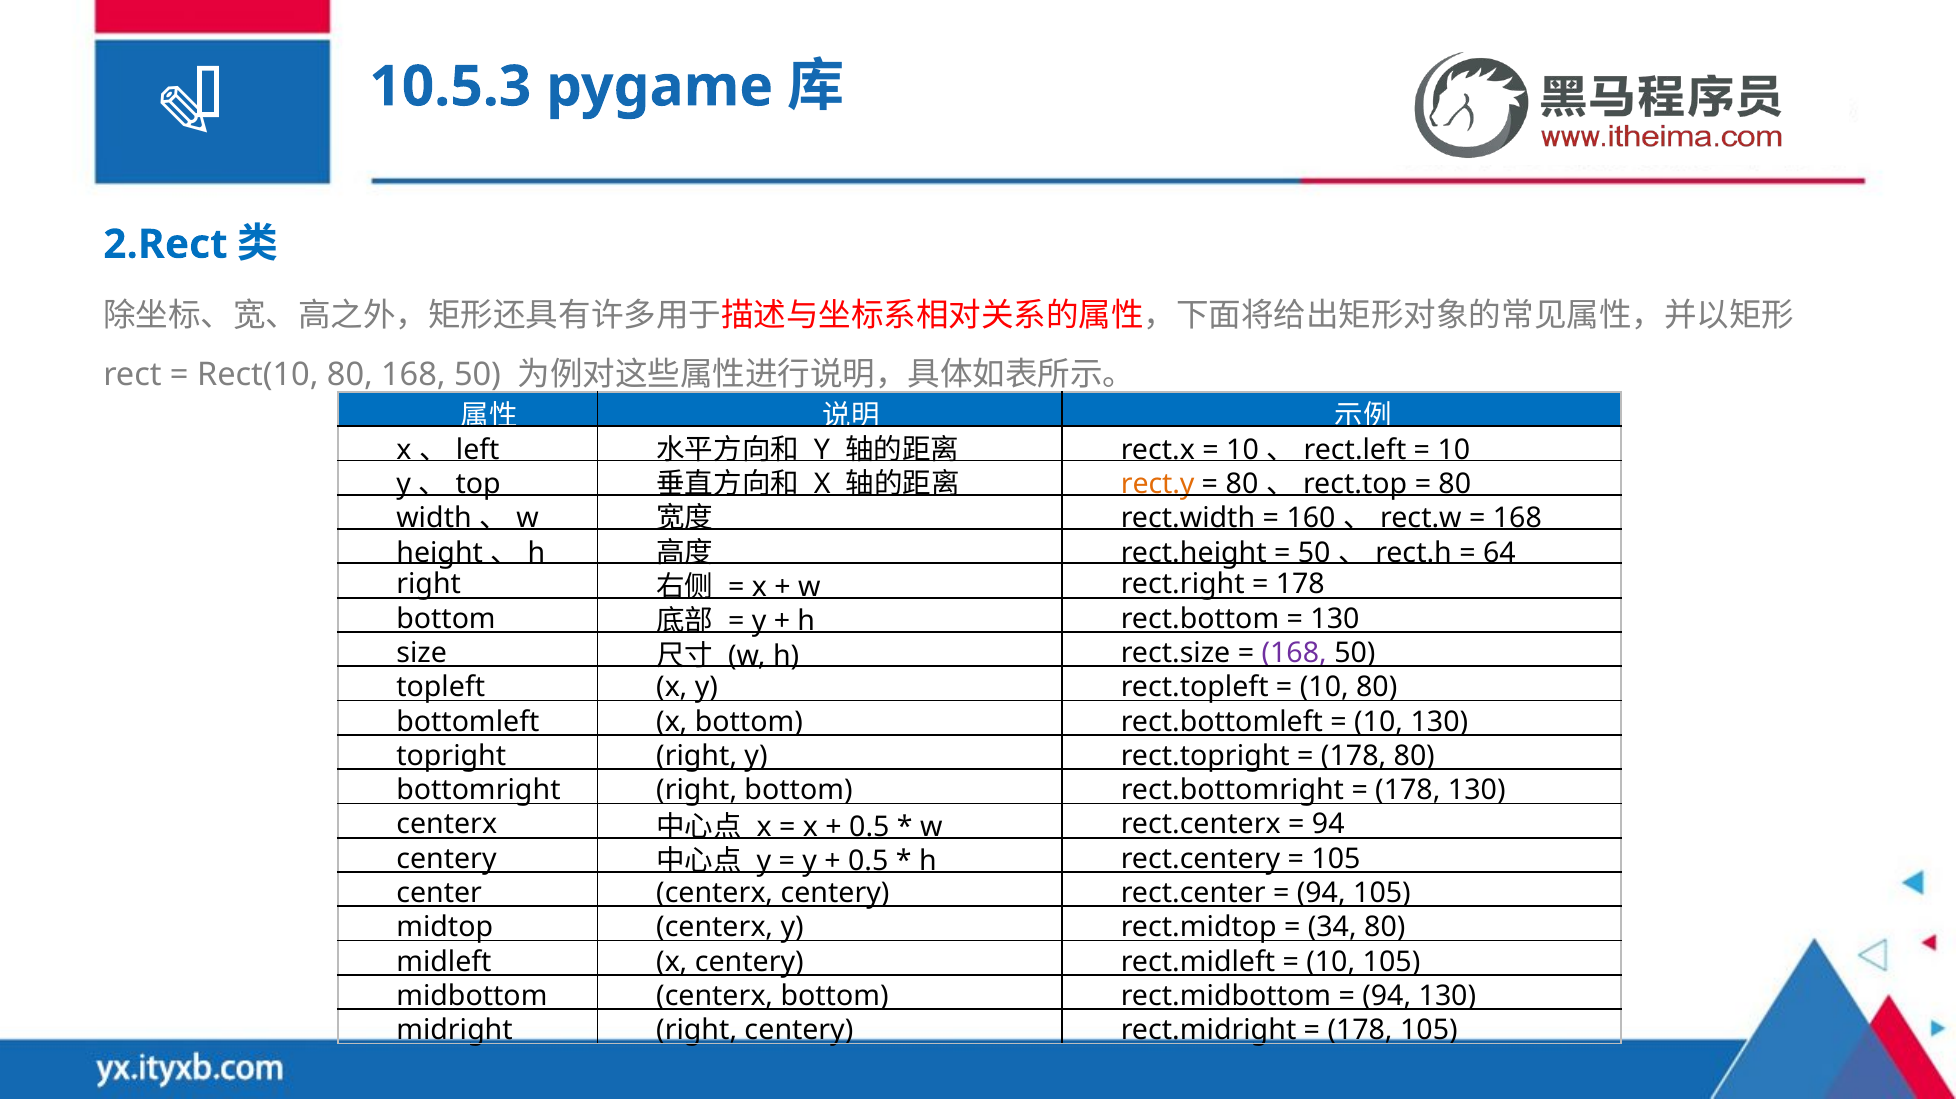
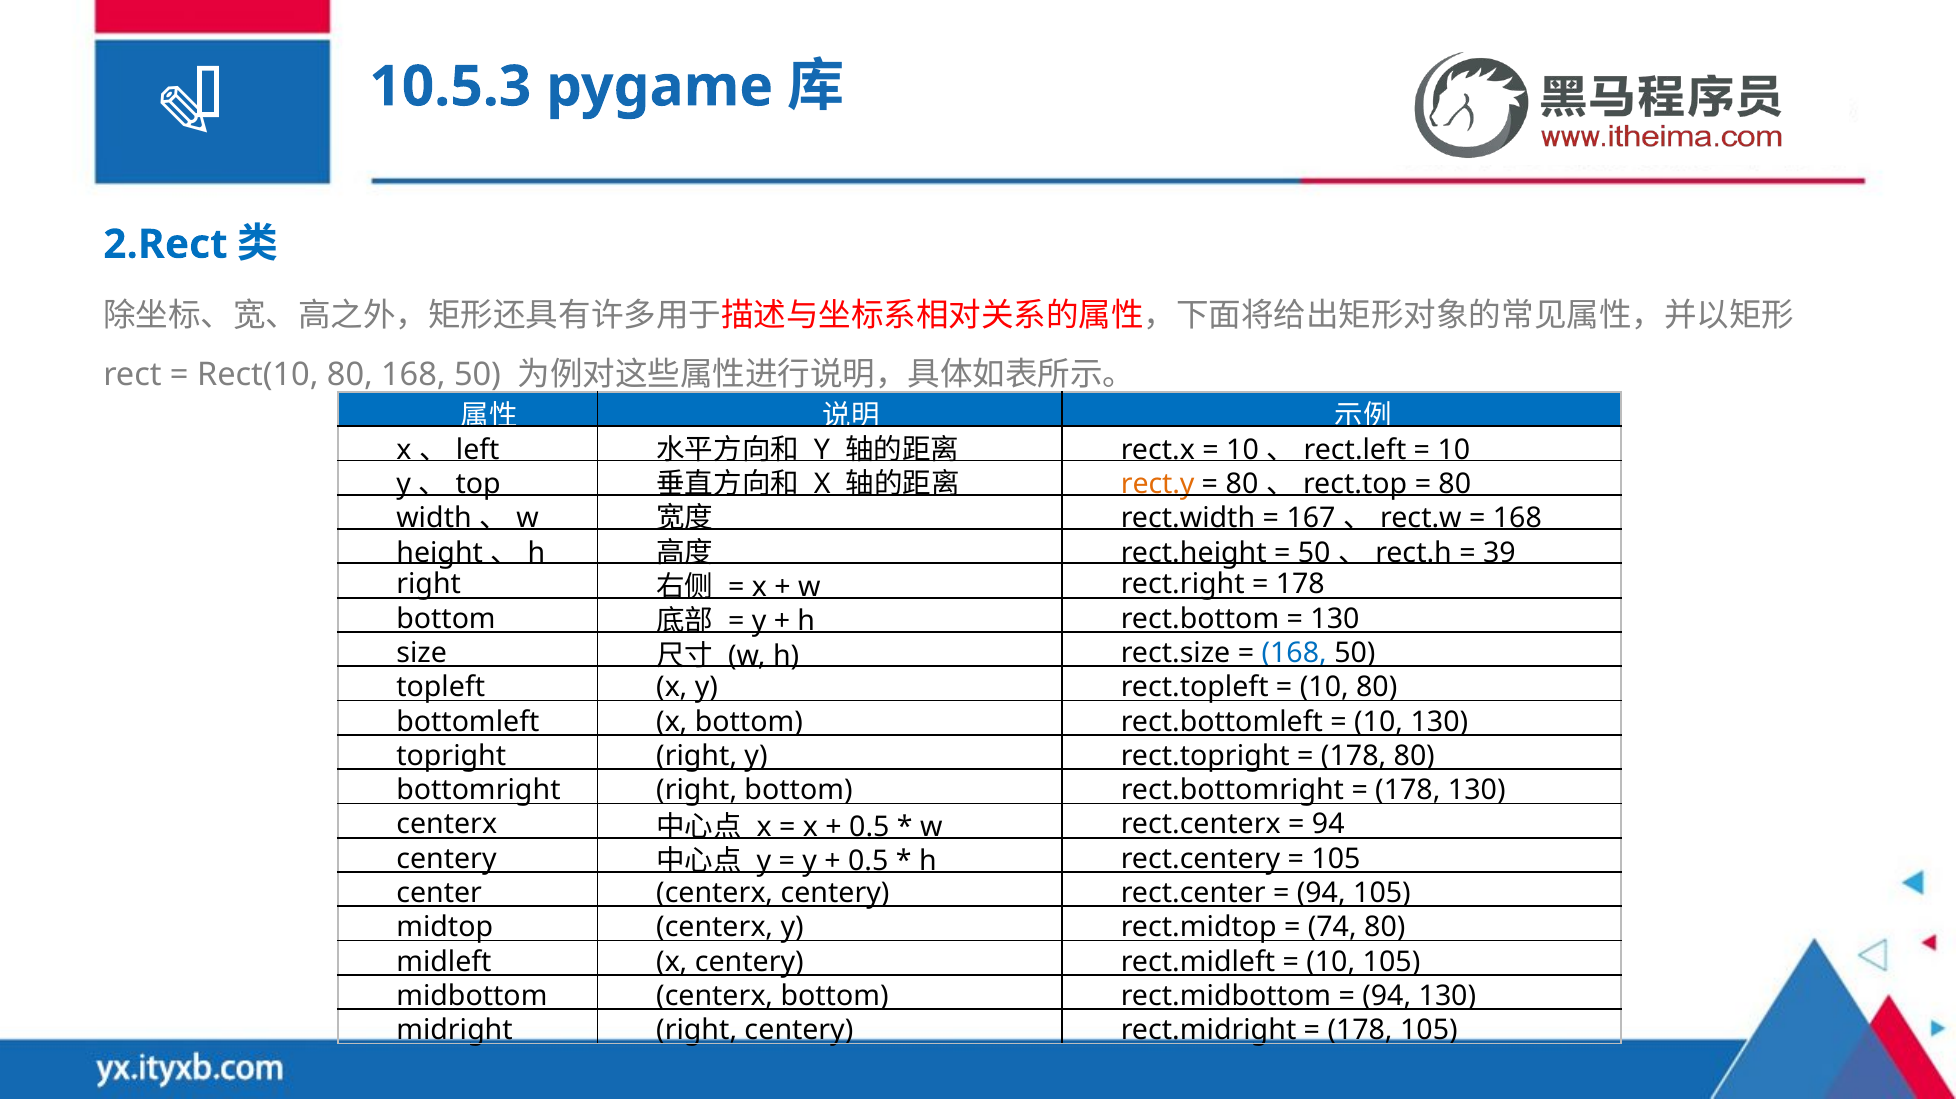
160: 160 -> 167
64: 64 -> 39
168 at (1294, 653) colour: purple -> blue
34: 34 -> 74
